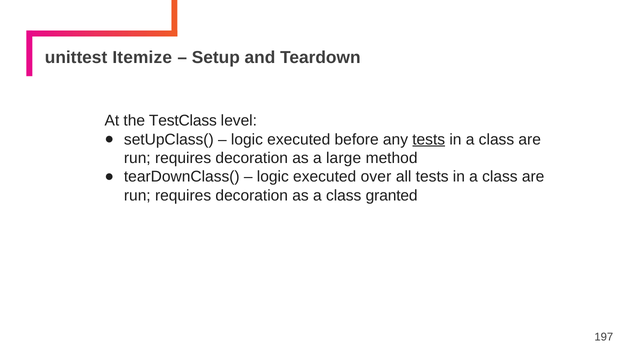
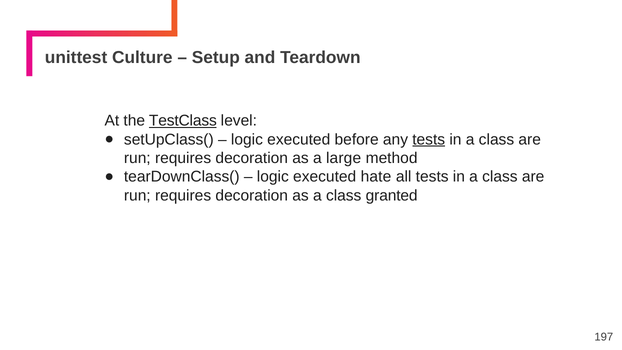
Itemize: Itemize -> Culture
TestClass underline: none -> present
over: over -> hate
